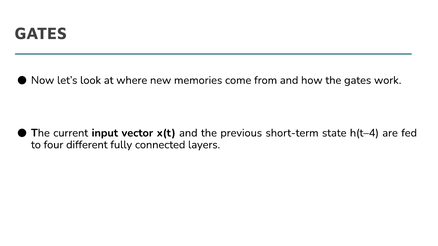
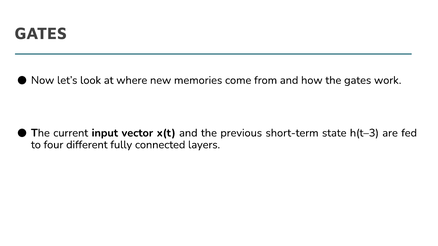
h(t–4: h(t–4 -> h(t–3
